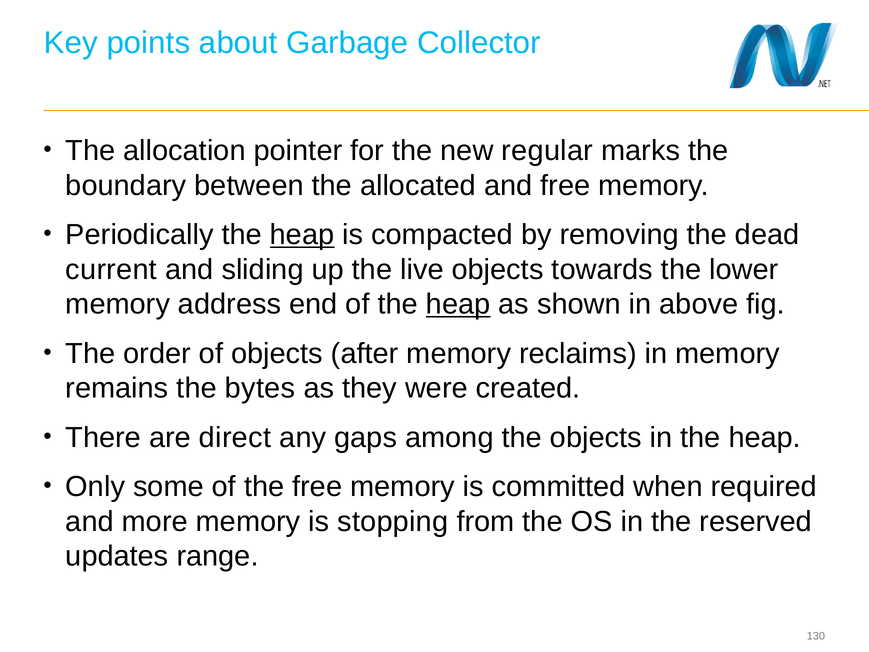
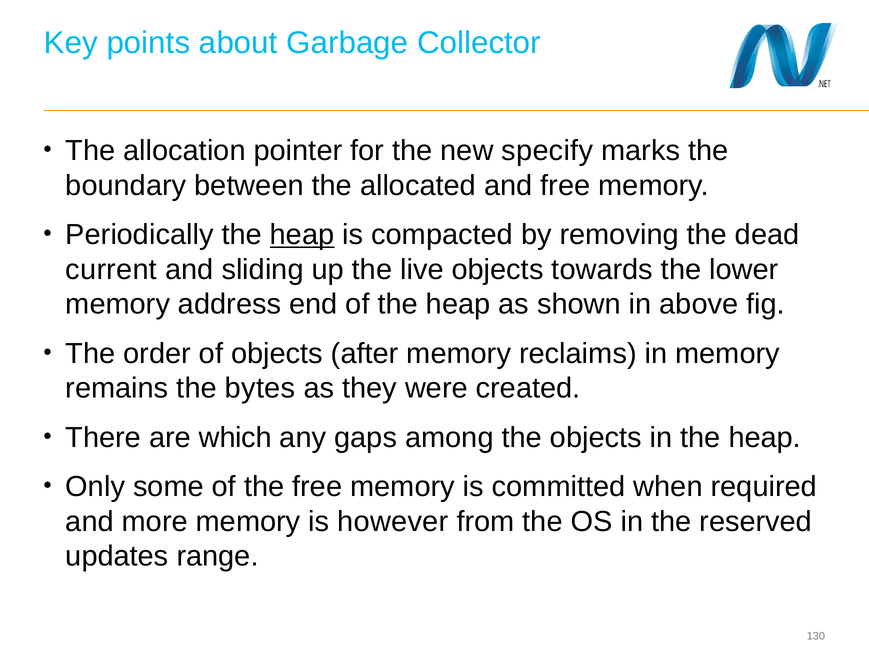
regular: regular -> specify
heap at (458, 304) underline: present -> none
direct: direct -> which
stopping: stopping -> however
